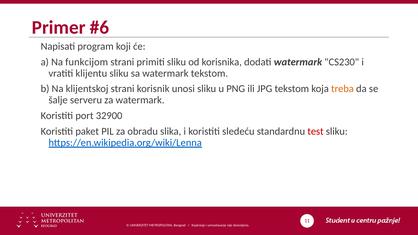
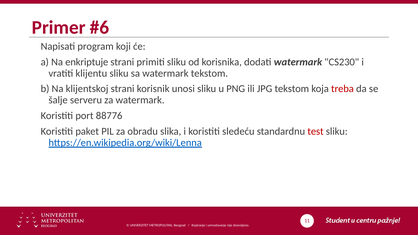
funkcijom: funkcijom -> enkriptuje
treba colour: orange -> red
32900: 32900 -> 88776
